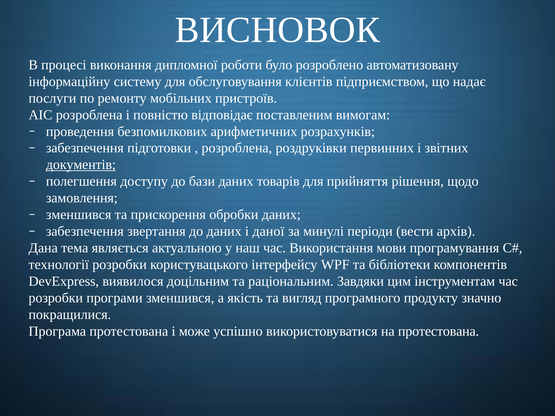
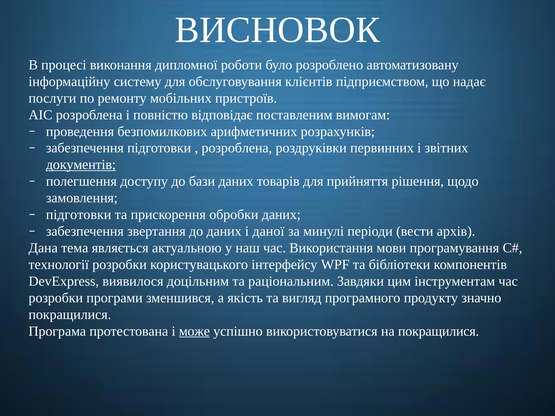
зменшився at (79, 215): зменшився -> підготовки
може underline: none -> present
на протестована: протестована -> покращилися
